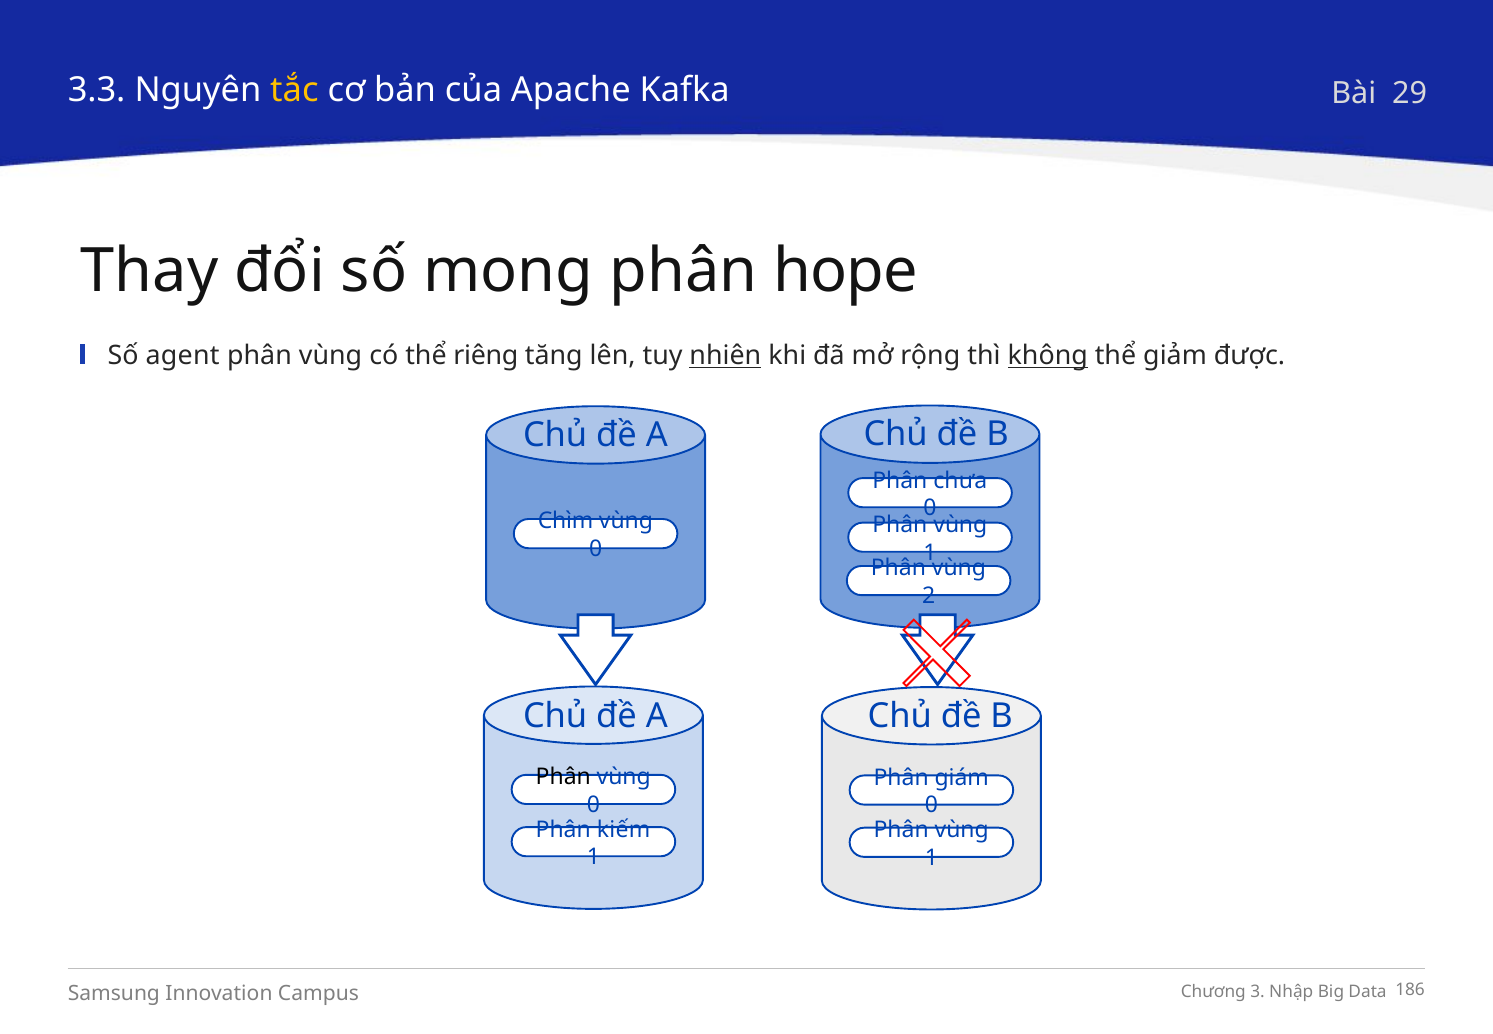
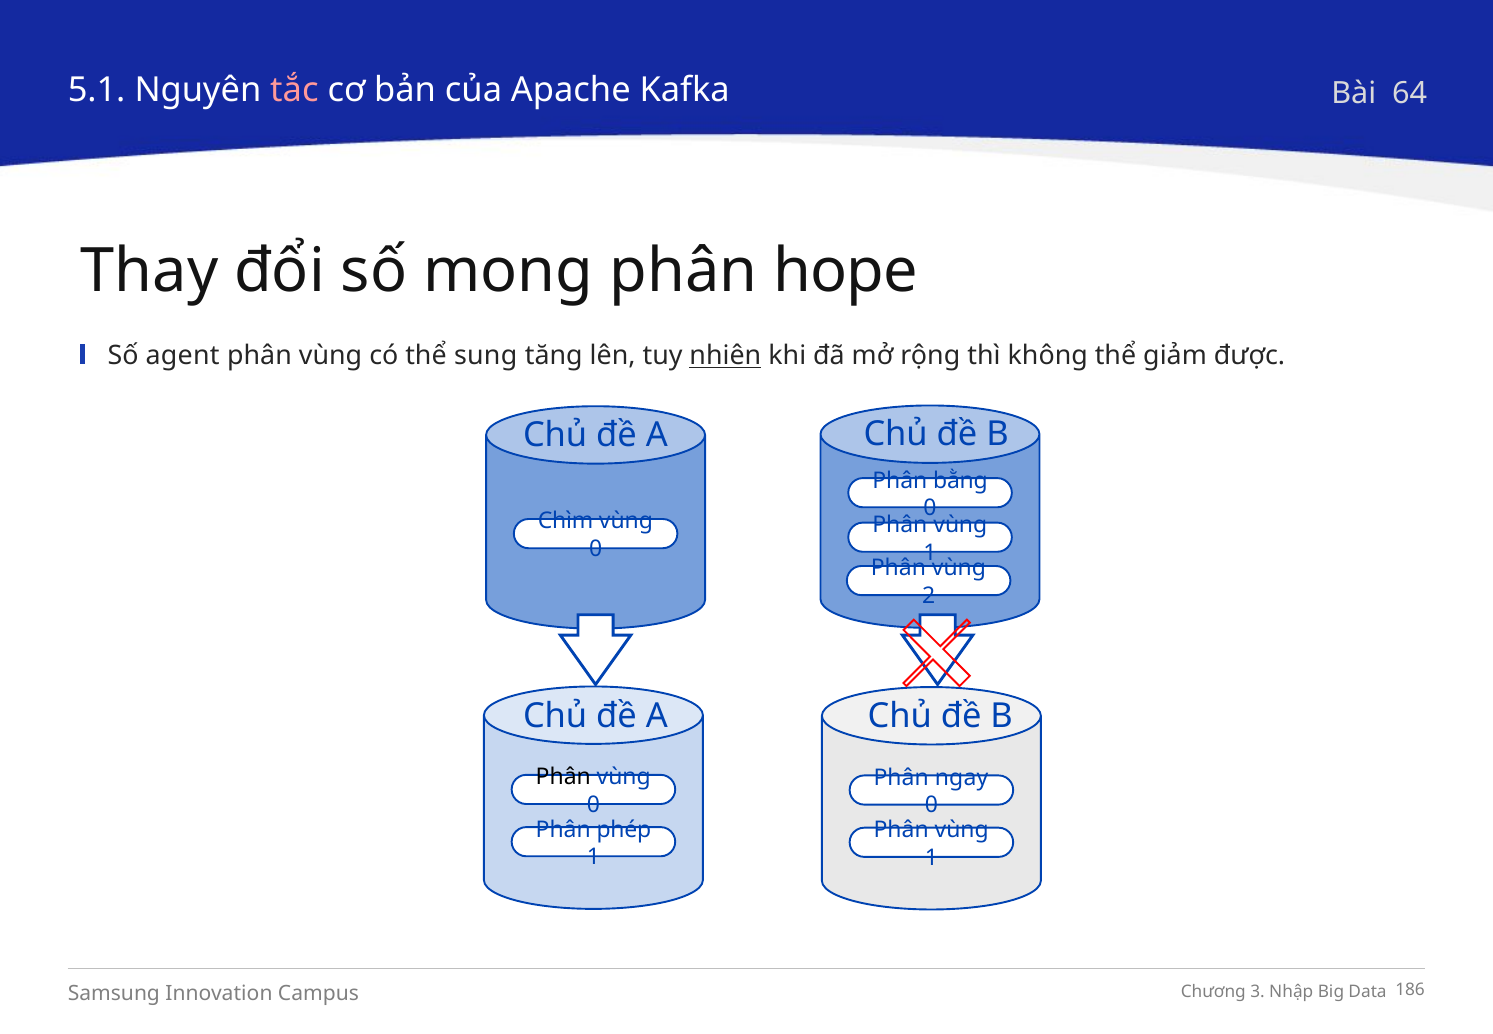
3.3: 3.3 -> 5.1
tắc colour: yellow -> pink
29: 29 -> 64
riêng: riêng -> sung
không underline: present -> none
chưa: chưa -> bằng
giám: giám -> ngay
kiếm: kiếm -> phép
